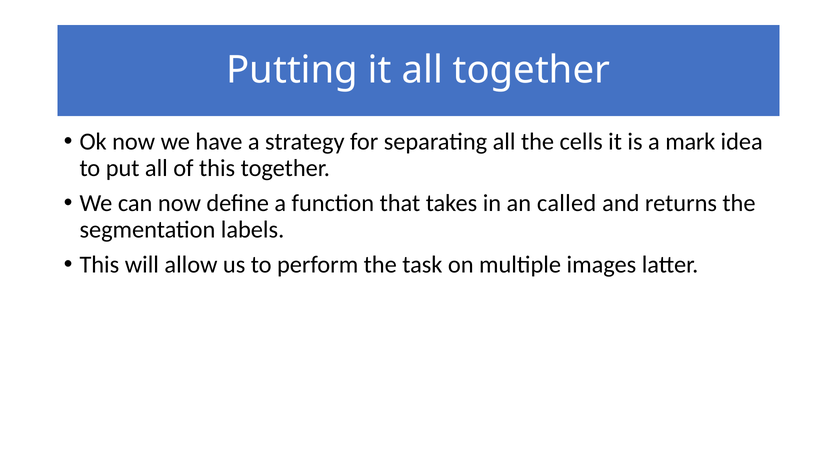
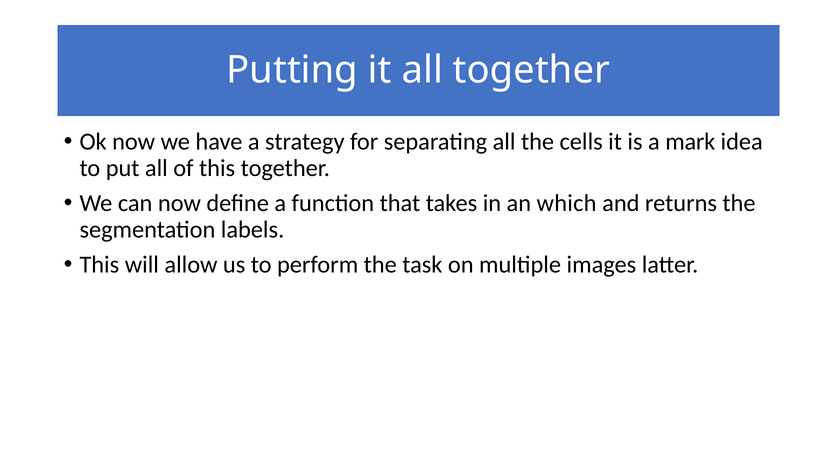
called: called -> which
